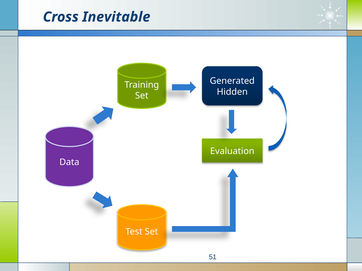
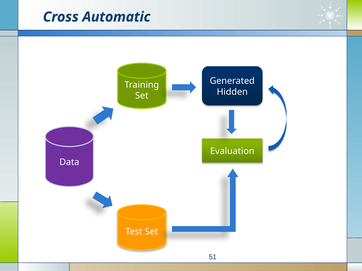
Inevitable: Inevitable -> Automatic
